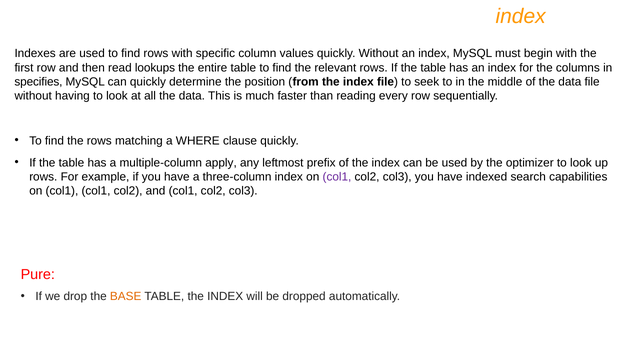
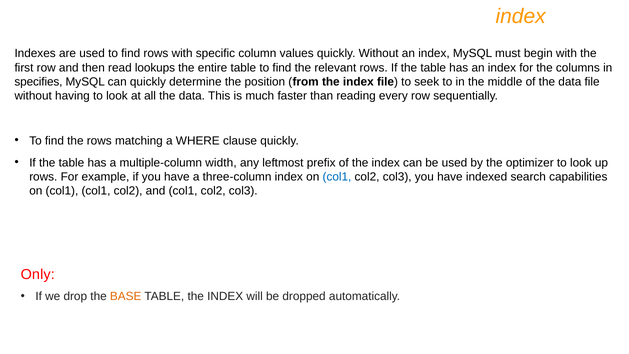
apply: apply -> width
col1 at (337, 177) colour: purple -> blue
Pure: Pure -> Only
